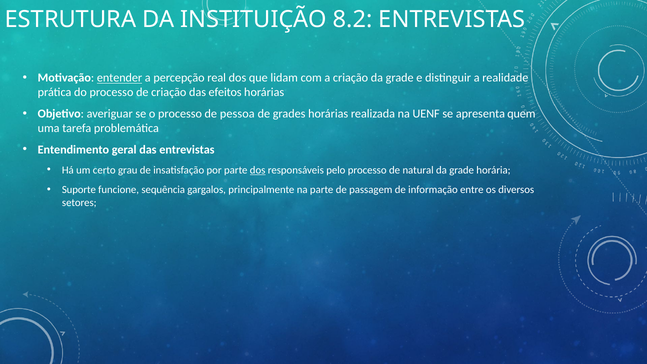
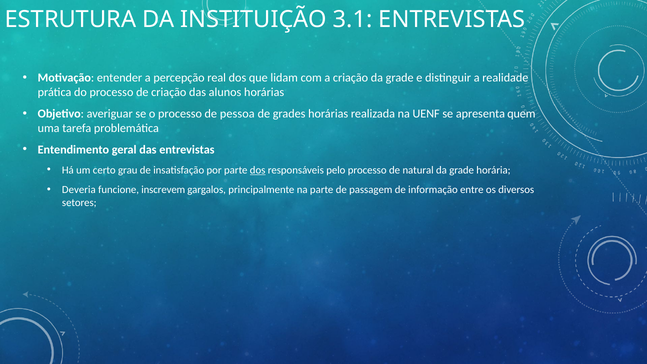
8.2: 8.2 -> 3.1
entender underline: present -> none
efeitos: efeitos -> alunos
Suporte: Suporte -> Deveria
sequência: sequência -> inscrevem
